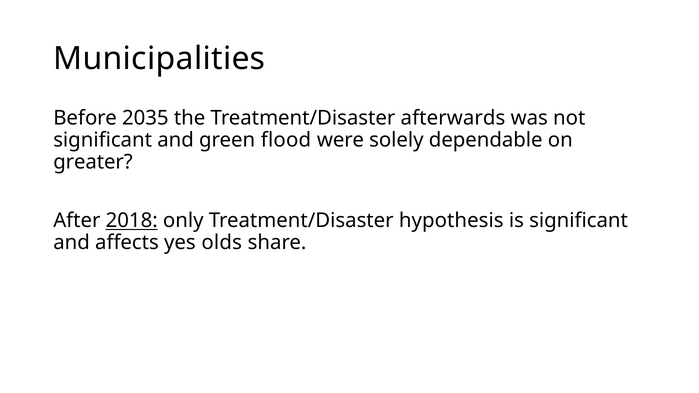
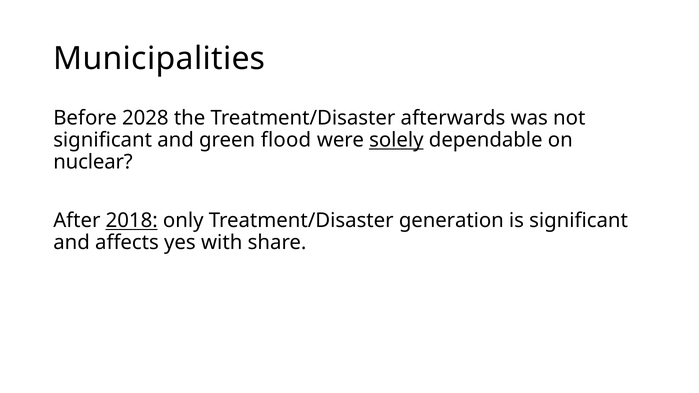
2035: 2035 -> 2028
solely underline: none -> present
greater: greater -> nuclear
hypothesis: hypothesis -> generation
olds: olds -> with
